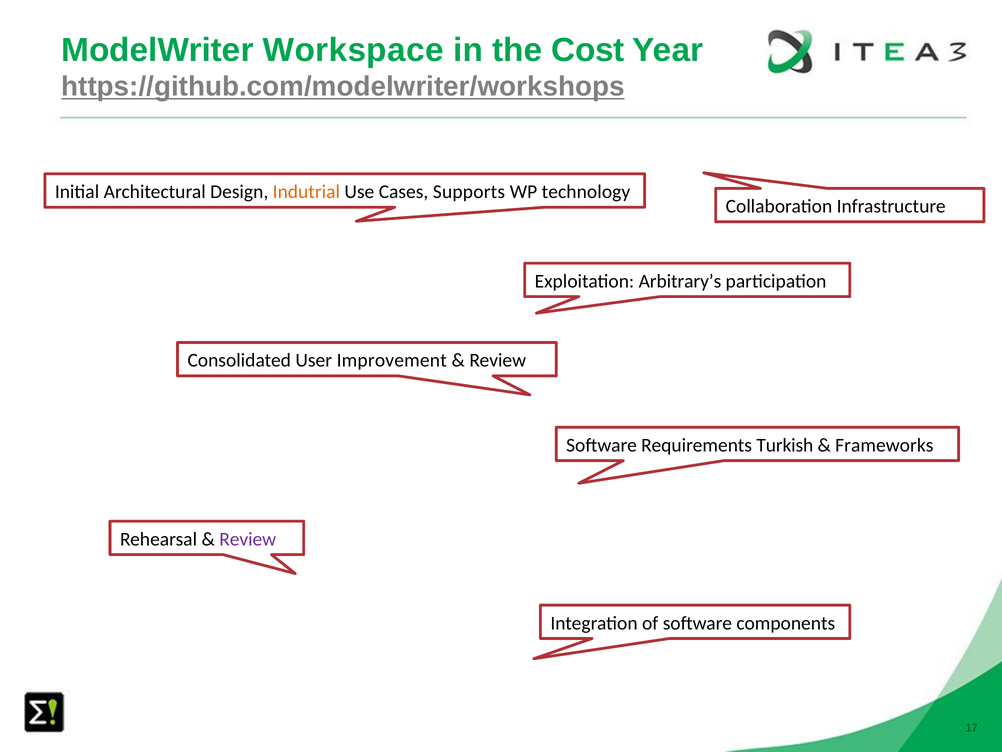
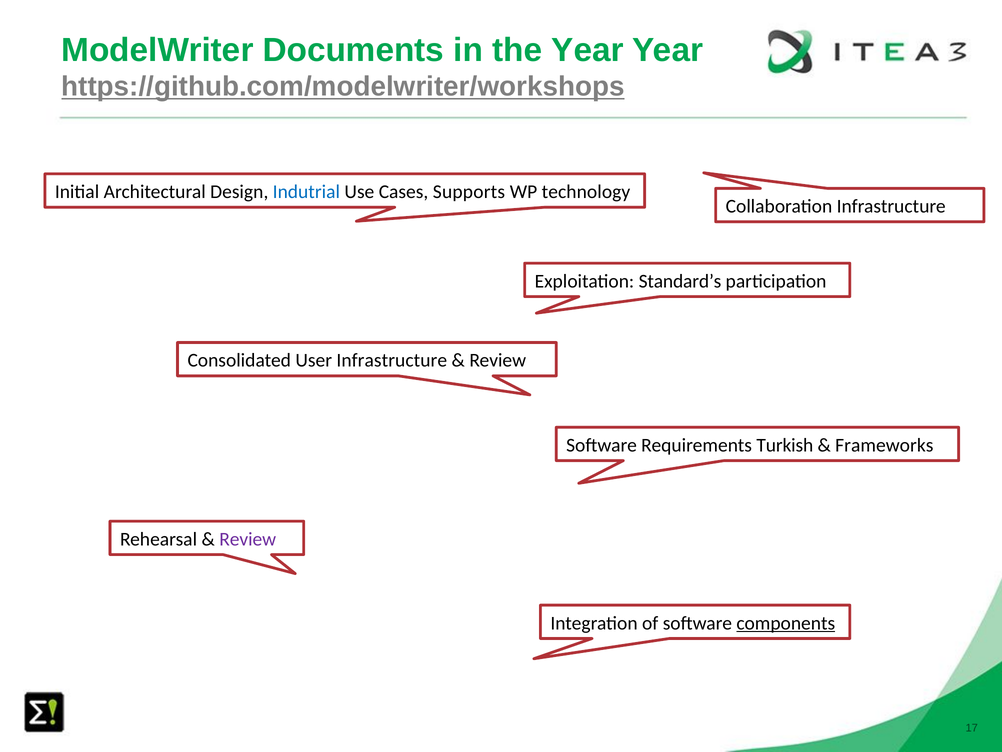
Workspace: Workspace -> Documents
the Cost: Cost -> Year
Indutrial colour: orange -> blue
Arbitrary’s: Arbitrary’s -> Standard’s
User Improvement: Improvement -> Infrastructure
components underline: none -> present
